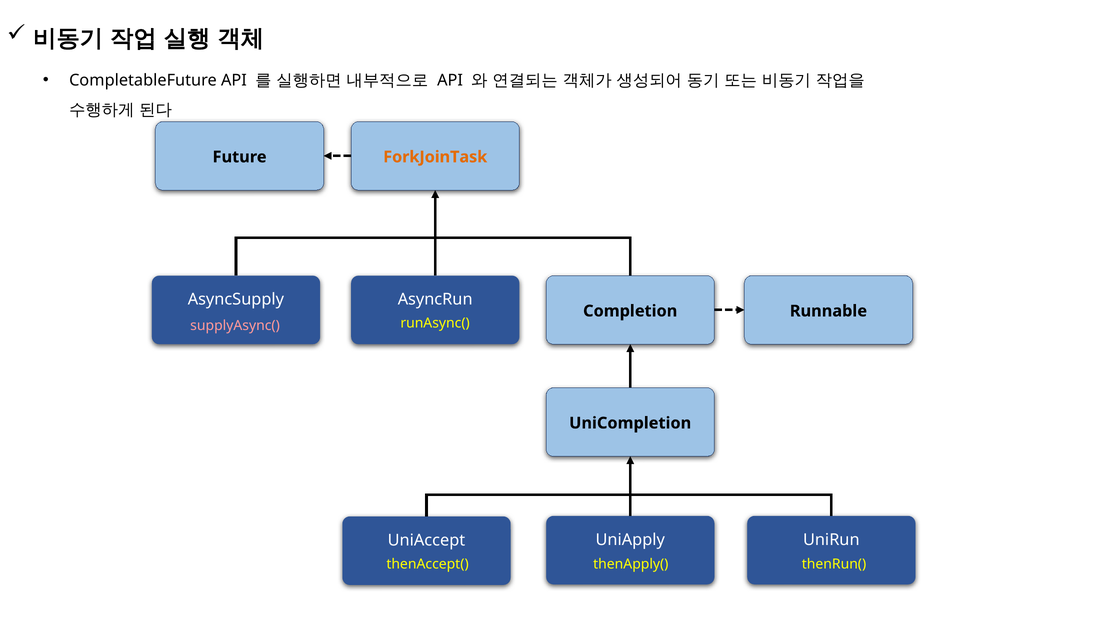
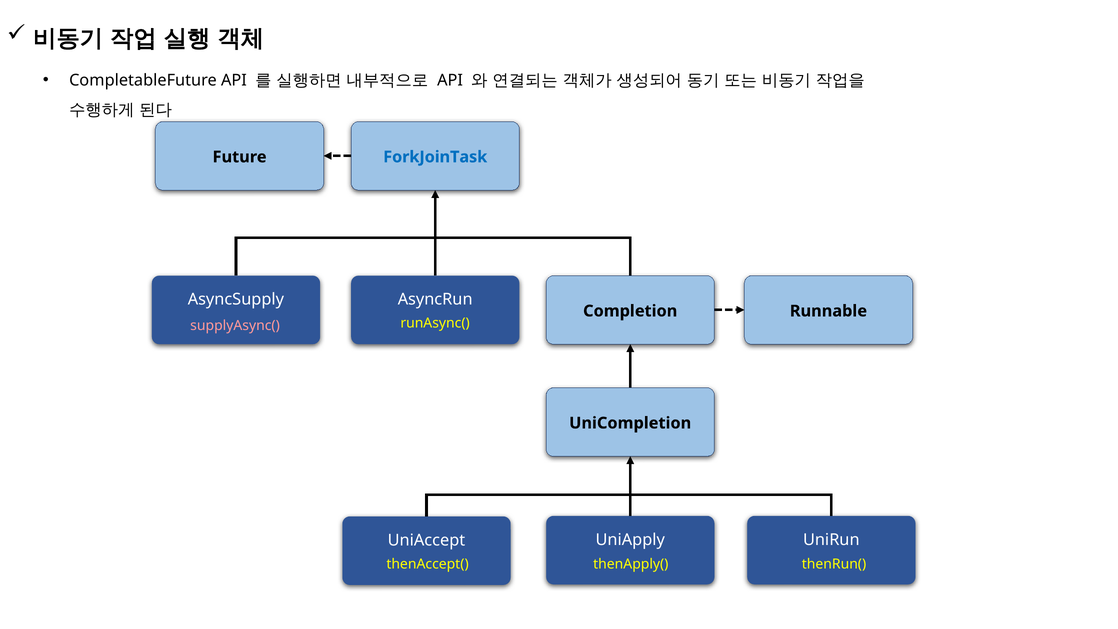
ForkJoinTask colour: orange -> blue
